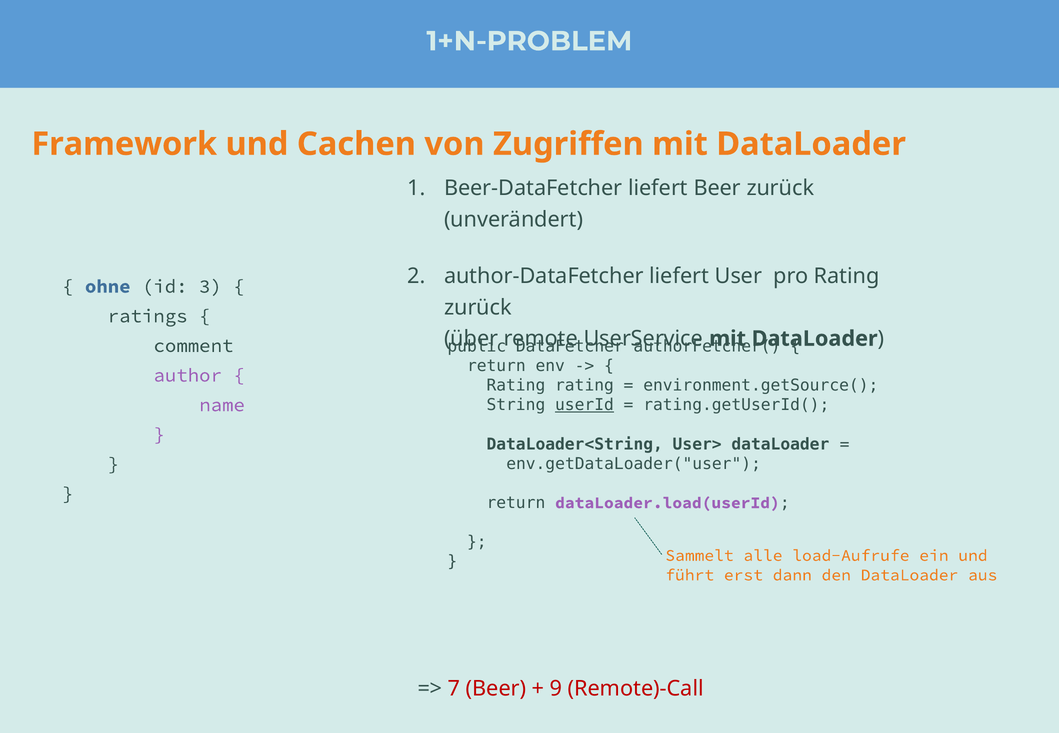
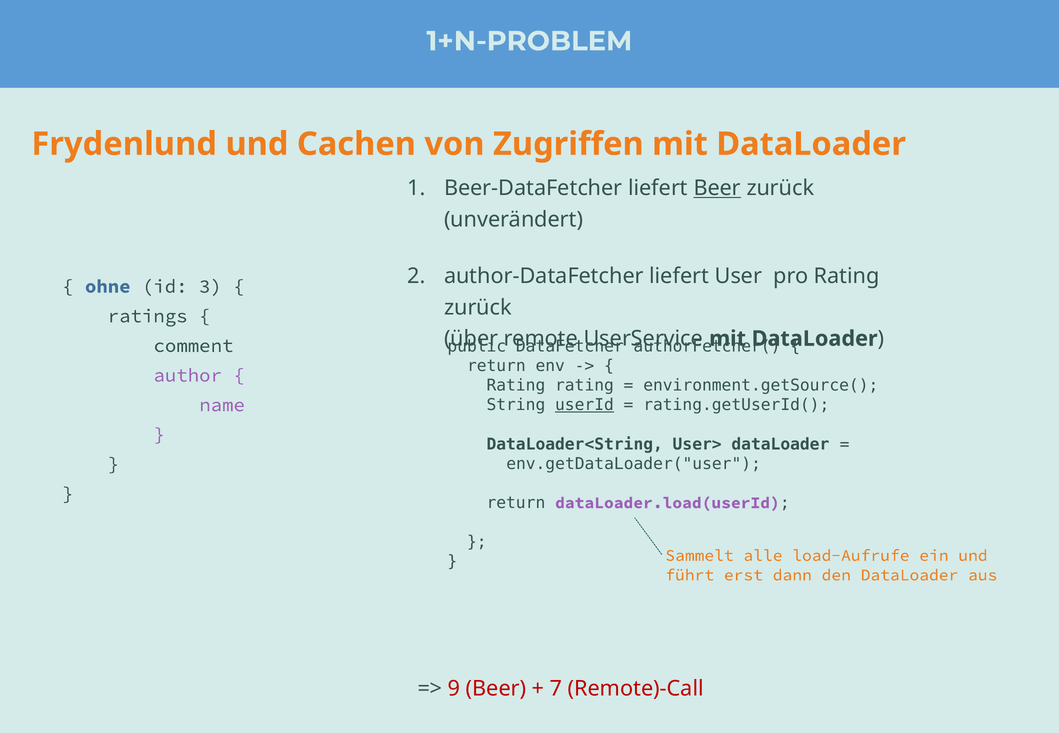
Framework: Framework -> Frydenlund
Beer at (717, 188) underline: none -> present
7: 7 -> 9
9: 9 -> 7
